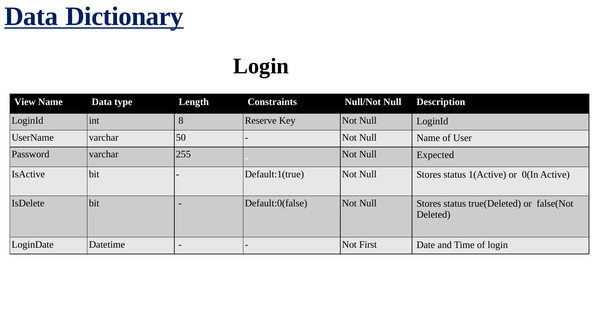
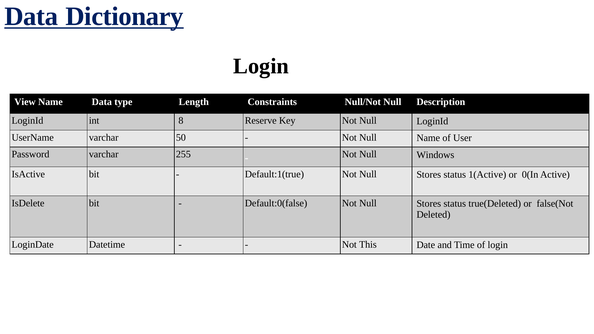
Expected: Expected -> Windows
First: First -> This
